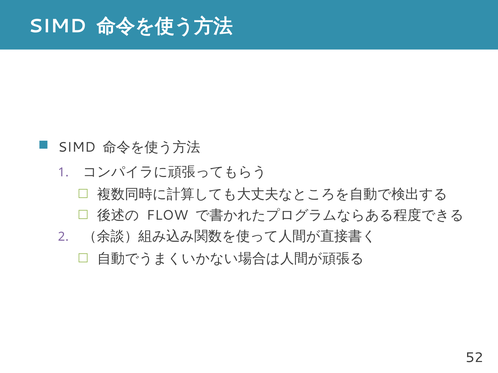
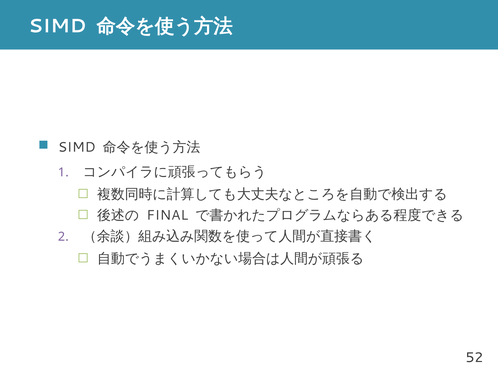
FLOW: FLOW -> FINAL
